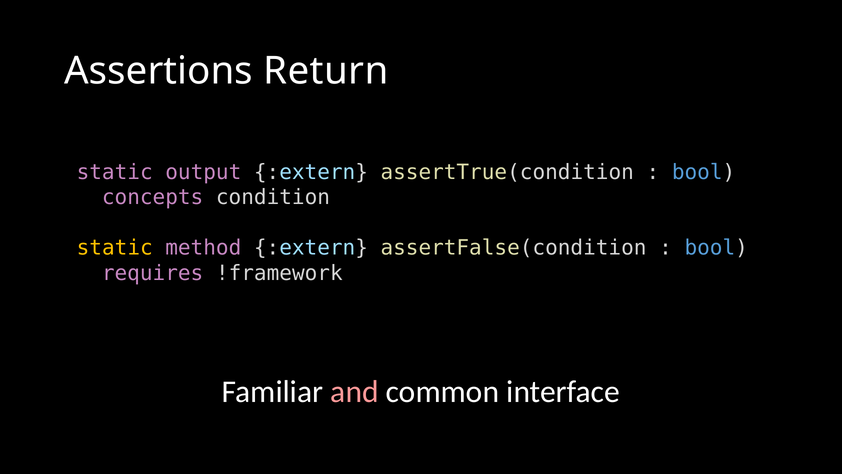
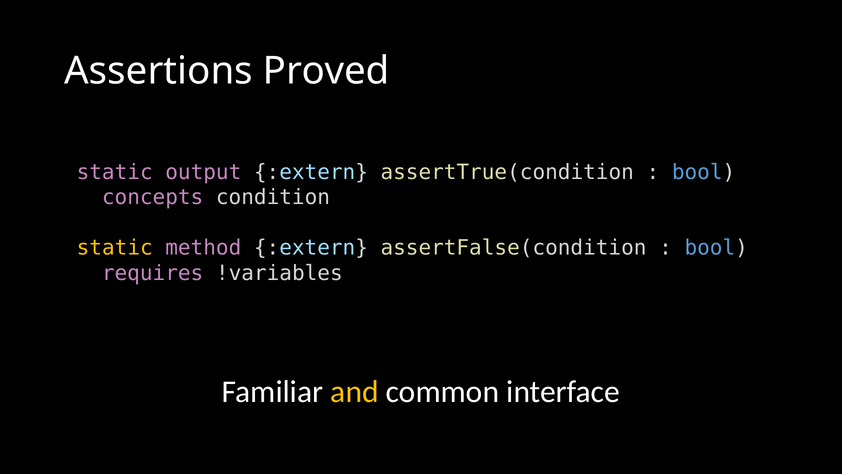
Return: Return -> Proved
!framework: !framework -> !variables
and colour: pink -> yellow
